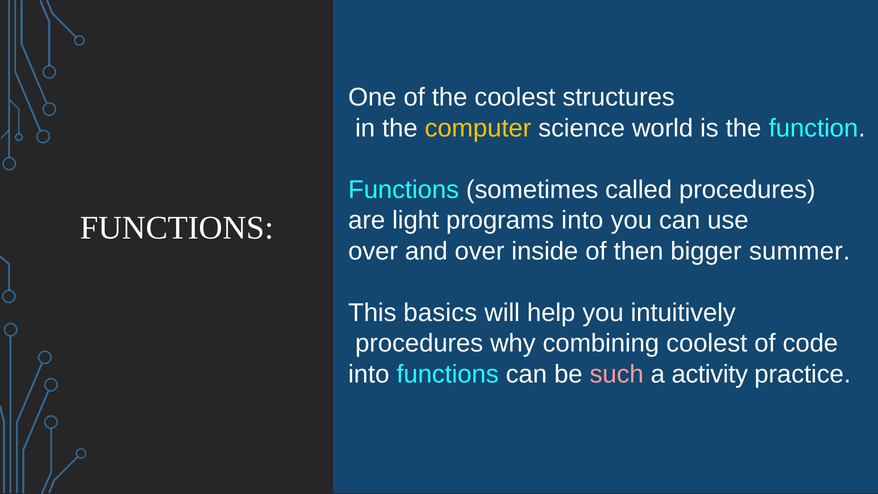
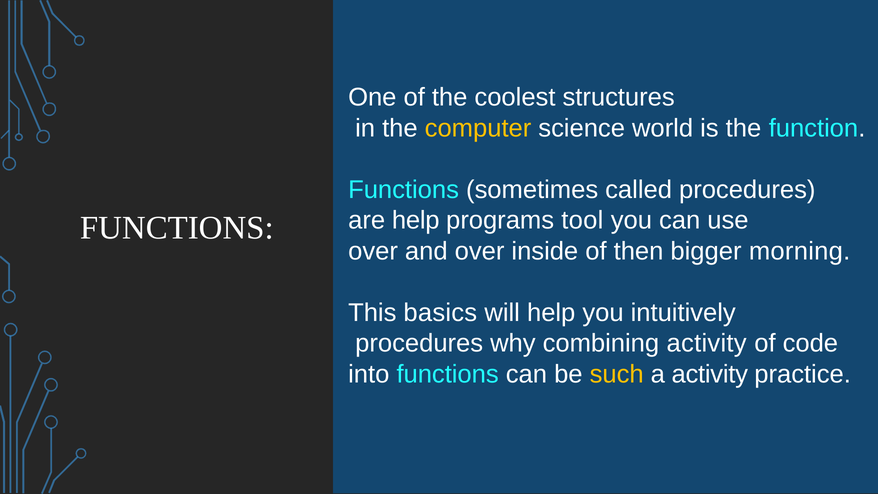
are light: light -> help
programs into: into -> tool
summer: summer -> morning
combining coolest: coolest -> activity
such colour: pink -> yellow
